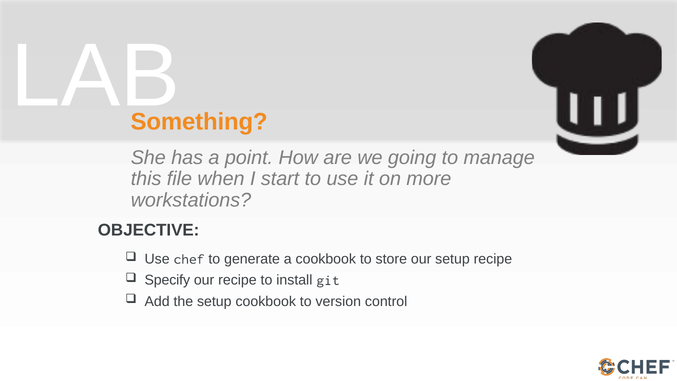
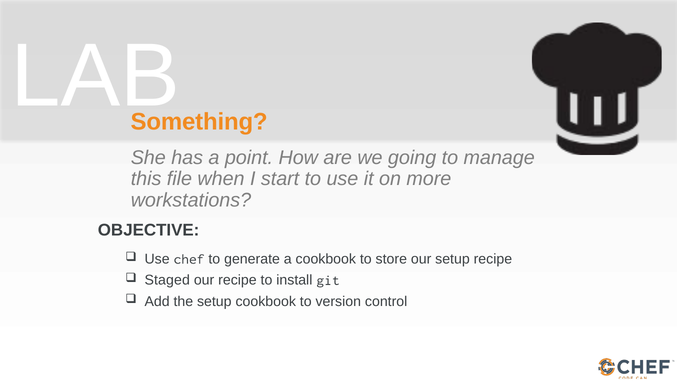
Specify: Specify -> Staged
